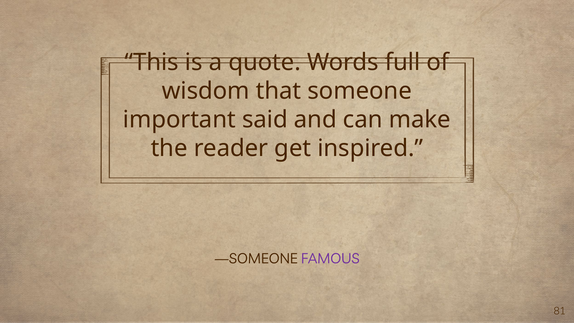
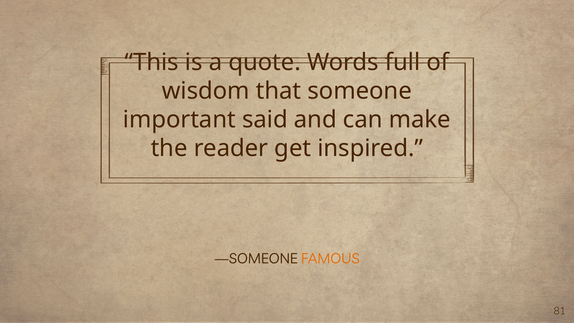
FAMOUS colour: purple -> orange
